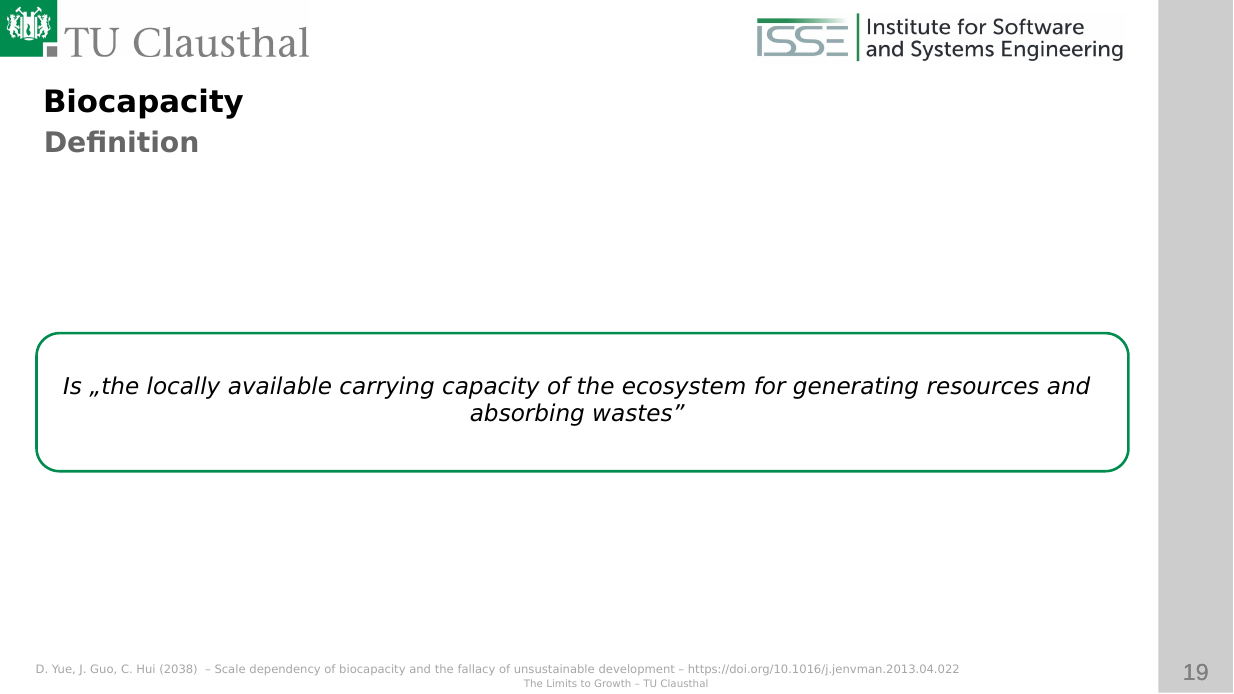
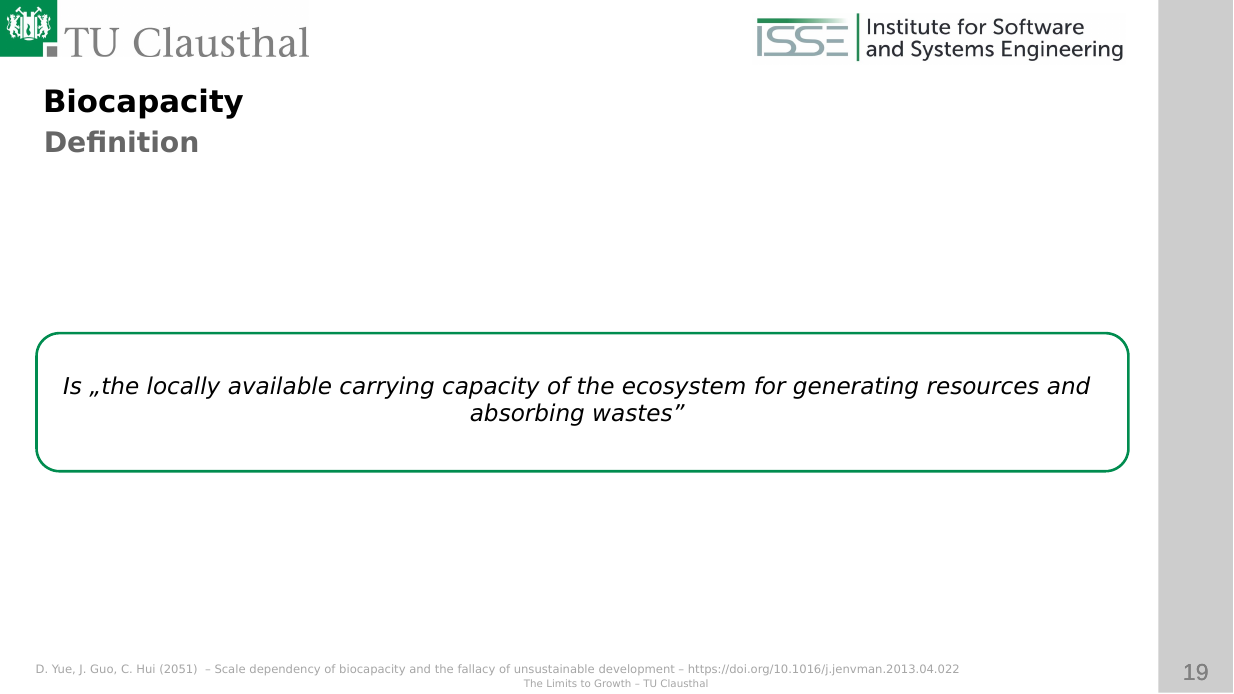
2038: 2038 -> 2051
